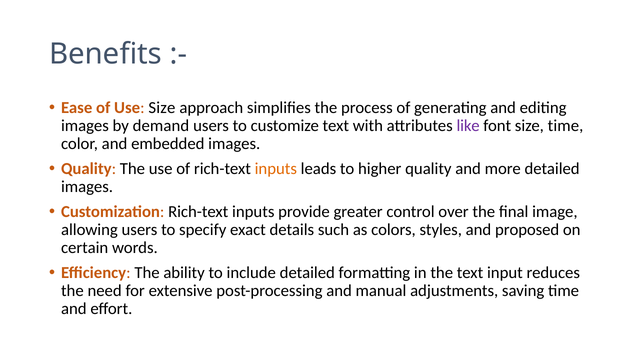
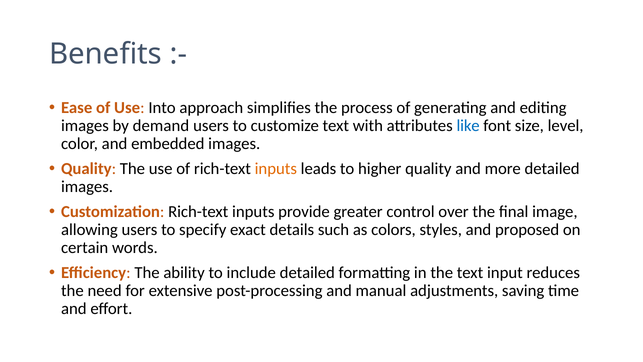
Use Size: Size -> Into
like colour: purple -> blue
size time: time -> level
